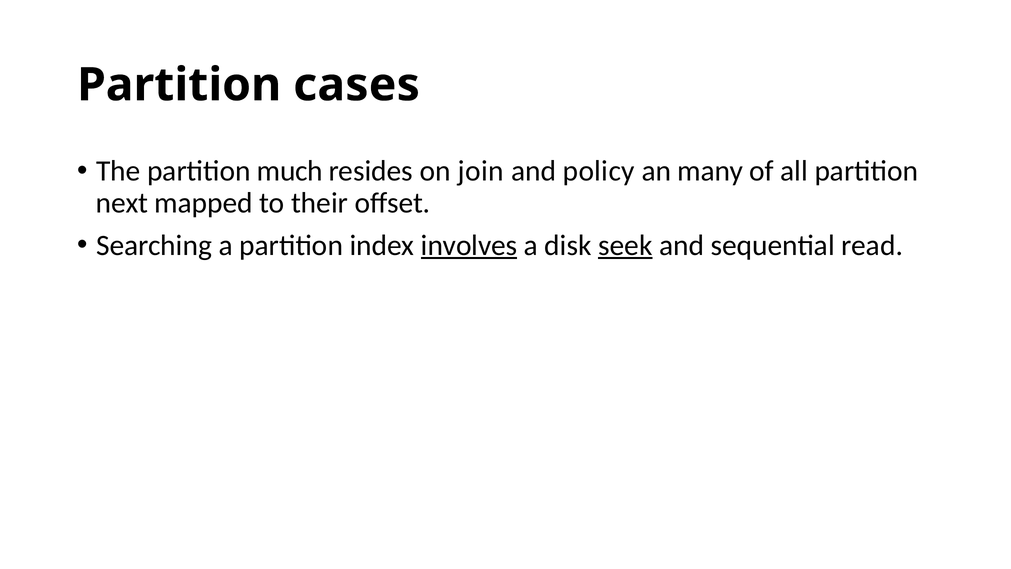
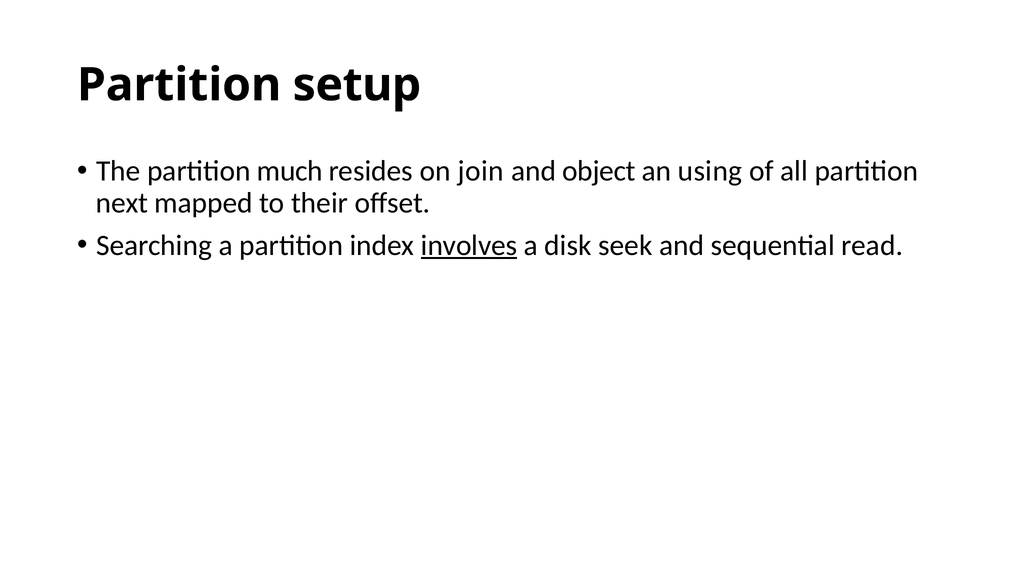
cases: cases -> setup
policy: policy -> object
many: many -> using
seek underline: present -> none
